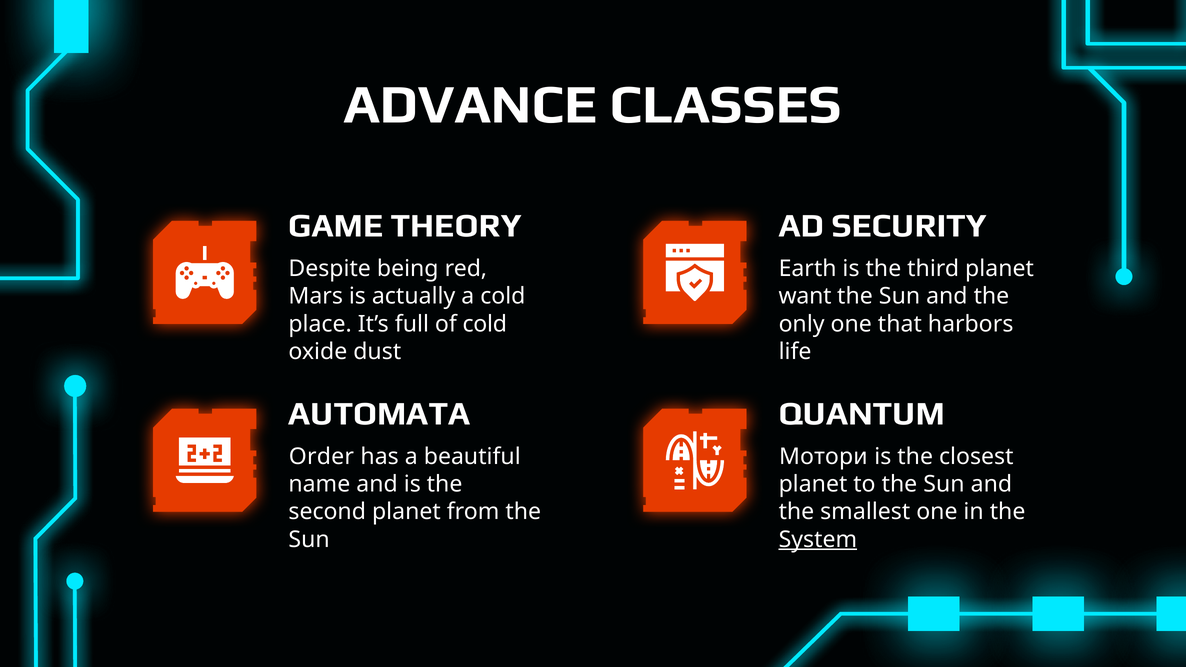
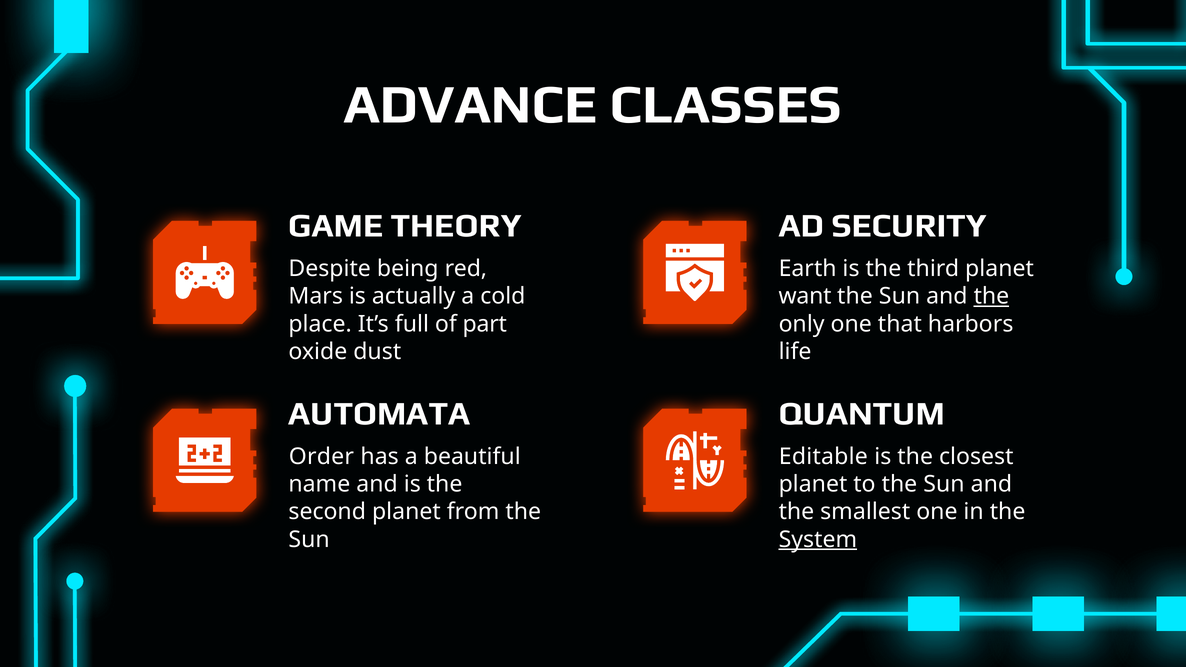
the at (991, 296) underline: none -> present
of cold: cold -> part
Мотори: Мотори -> Editable
